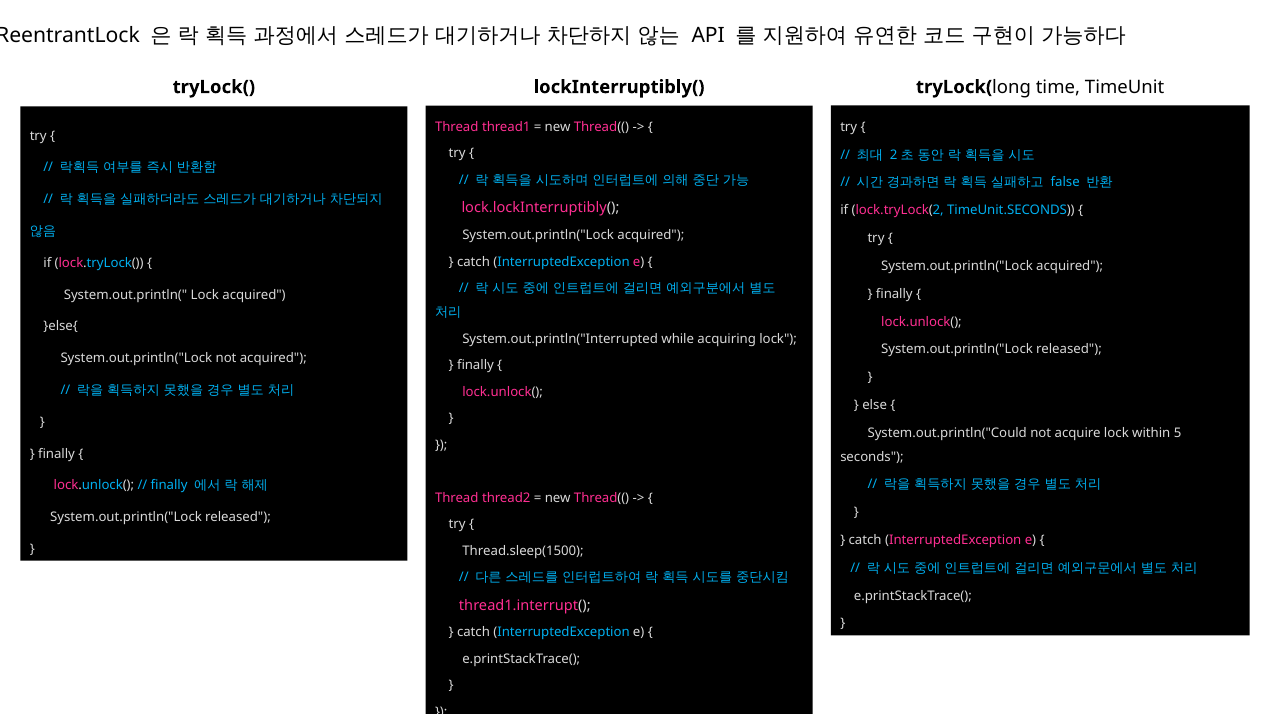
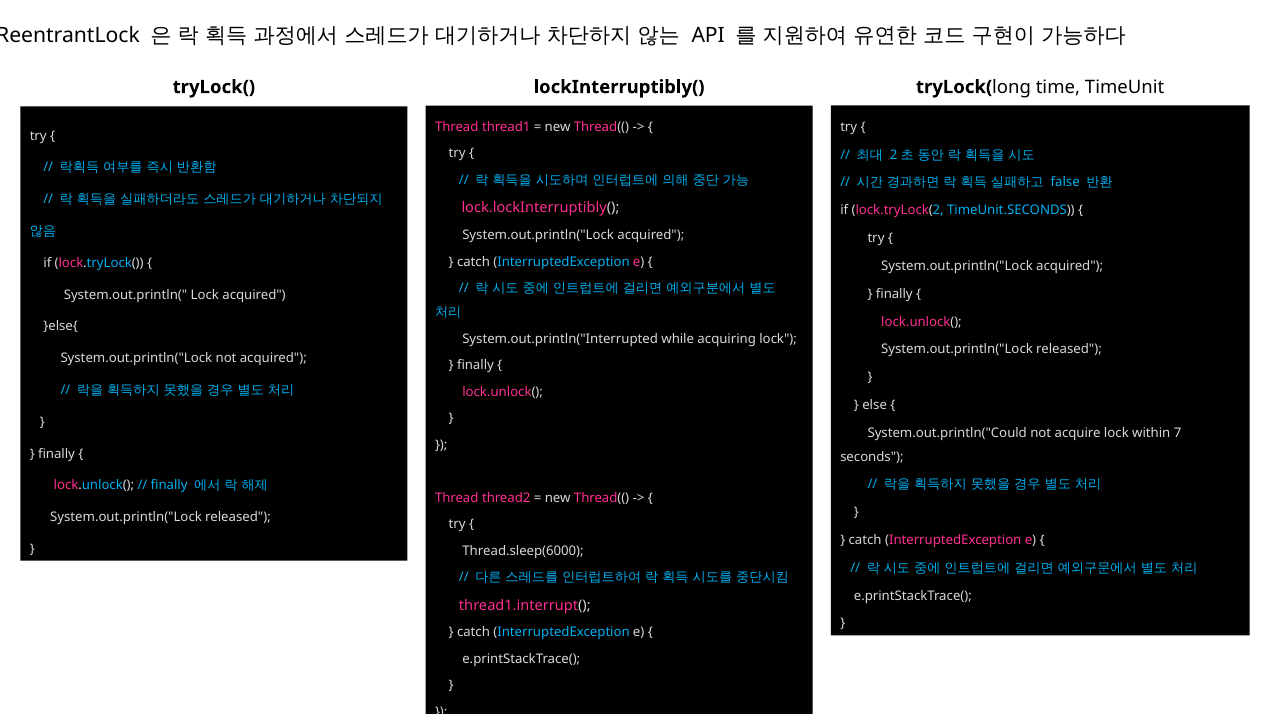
5: 5 -> 7
Thread.sleep(1500: Thread.sleep(1500 -> Thread.sleep(6000
